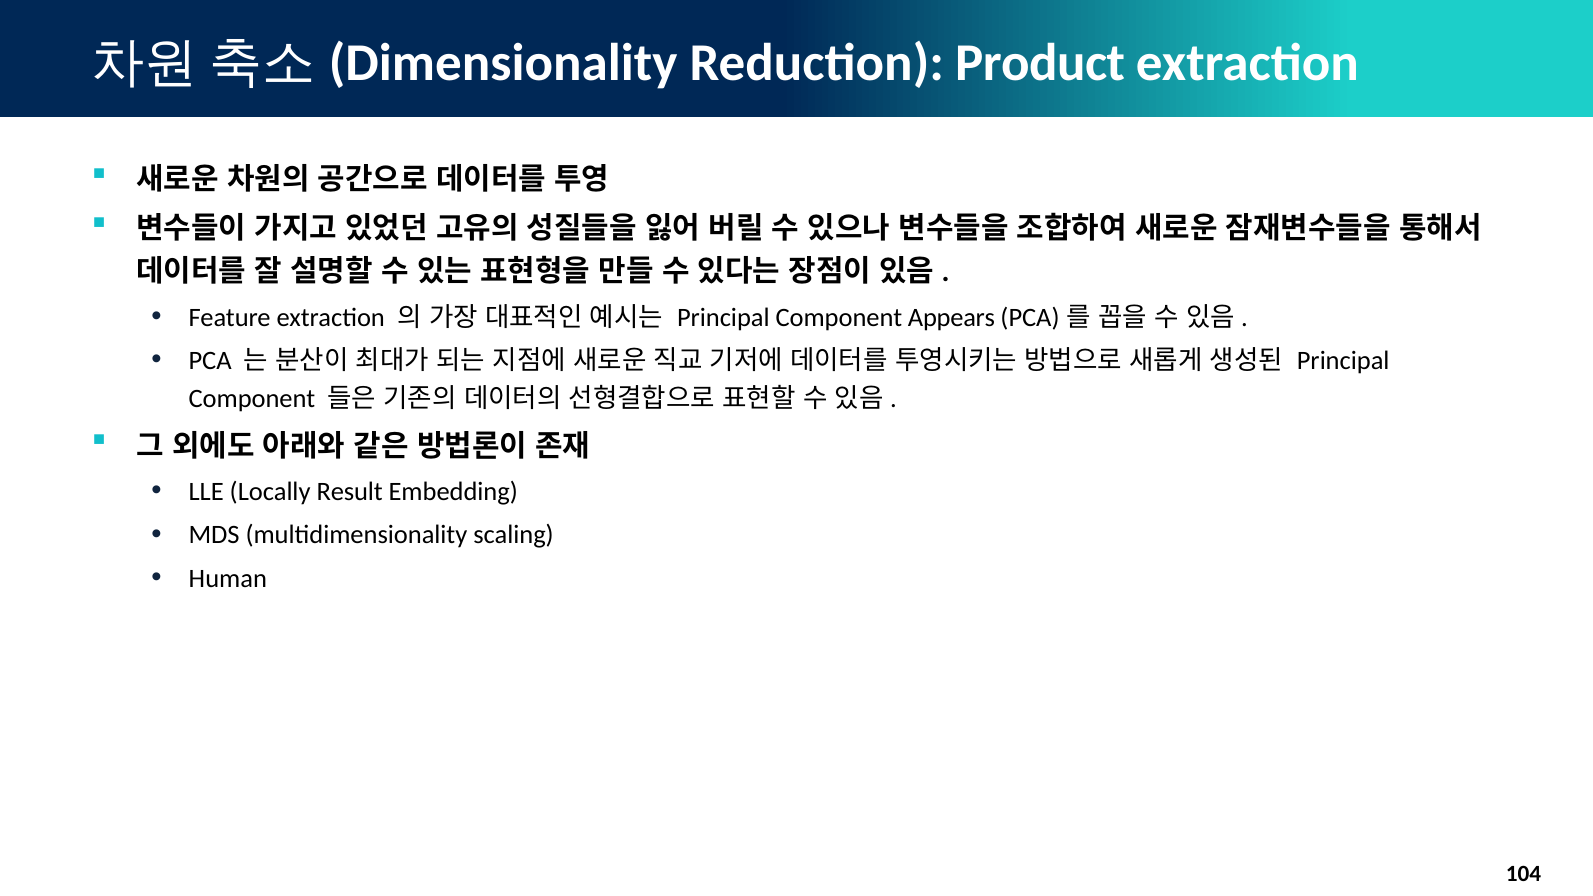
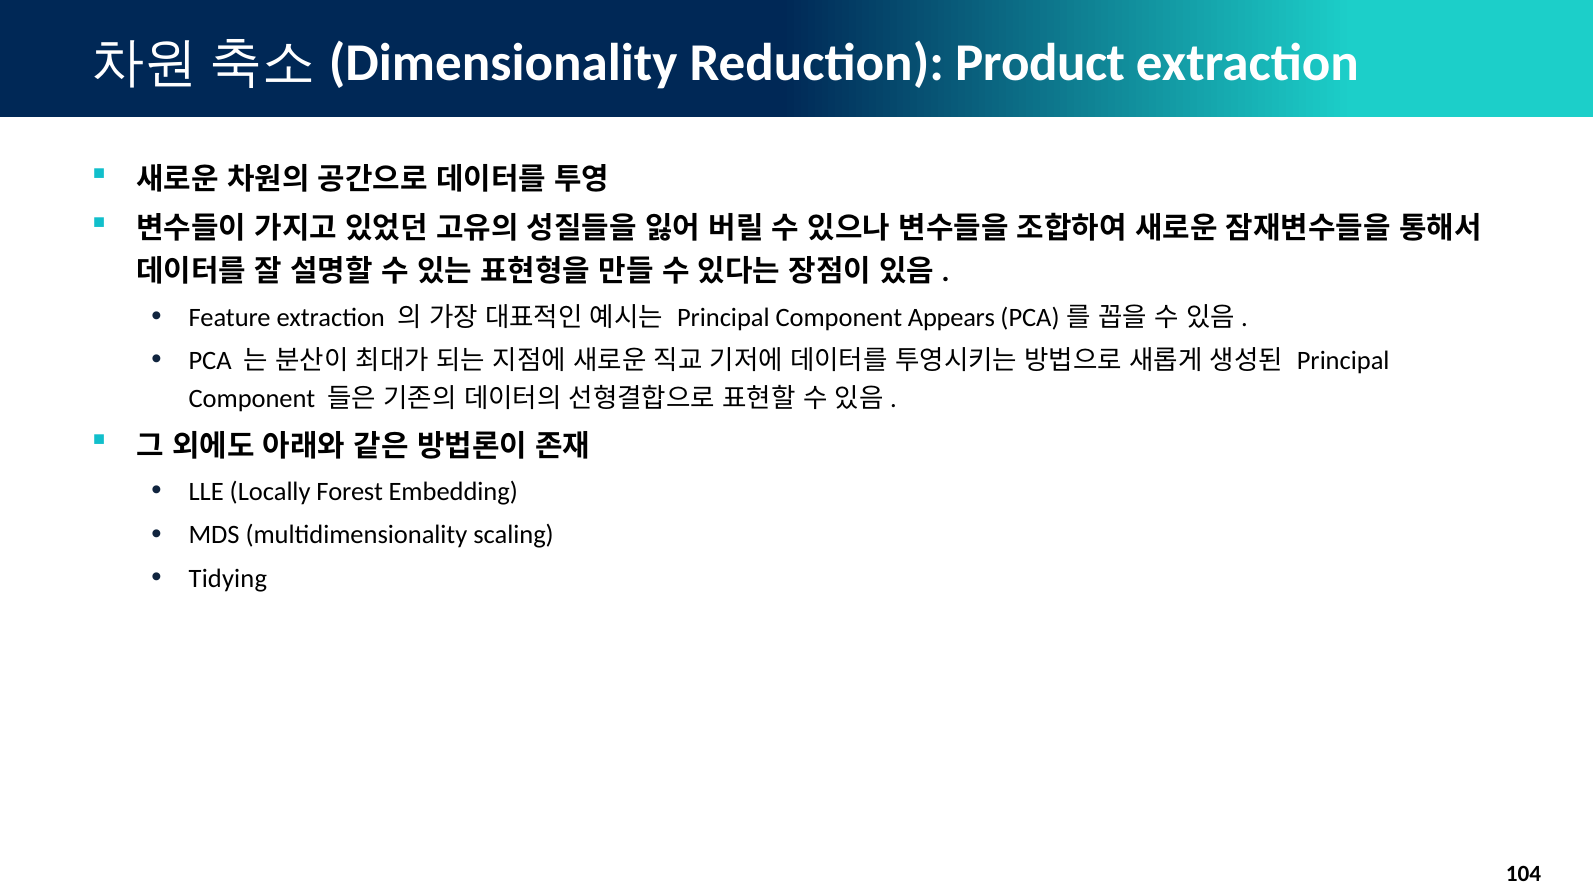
Result: Result -> Forest
Human: Human -> Tidying
